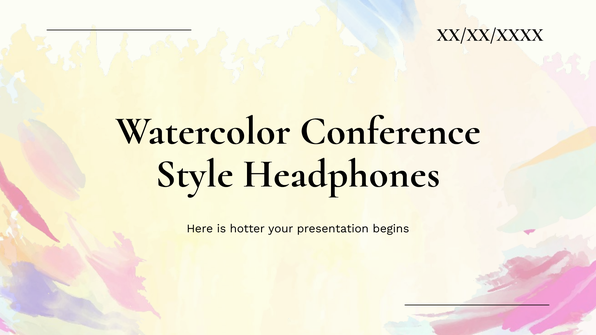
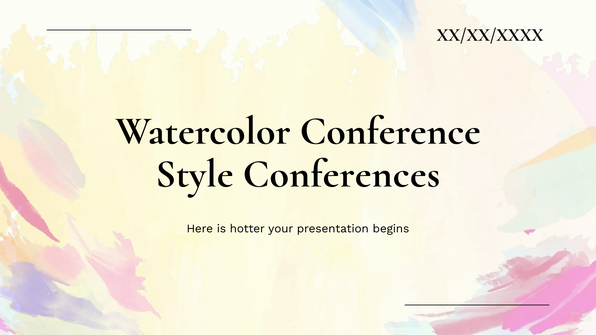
Headphones: Headphones -> Conferences
